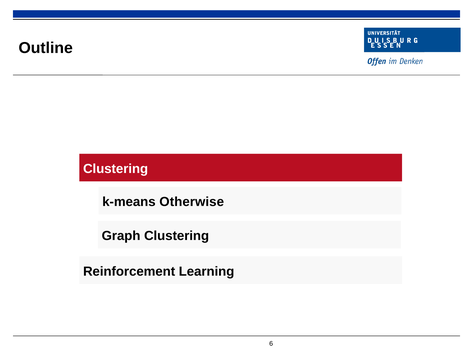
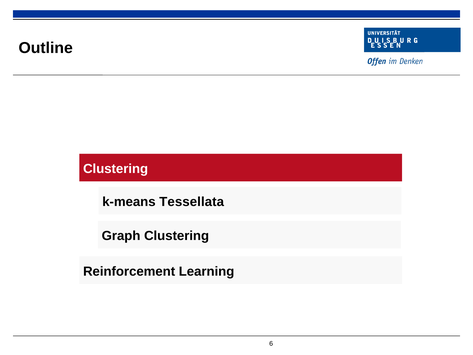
Otherwise: Otherwise -> Tessellata
